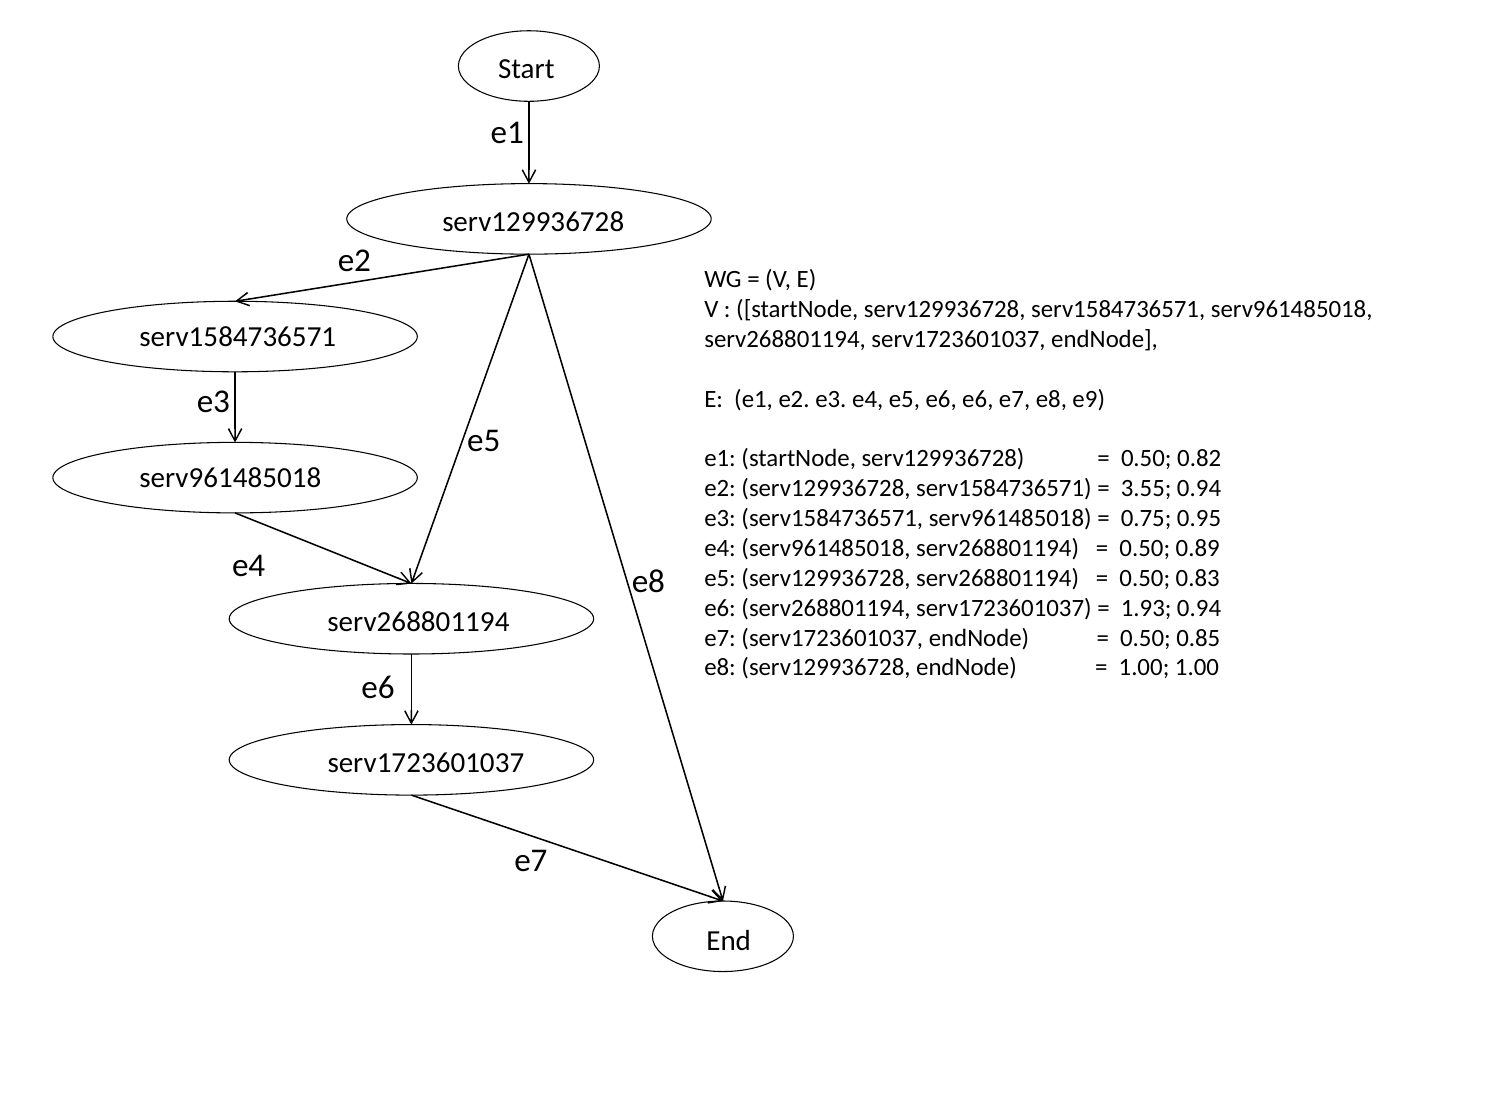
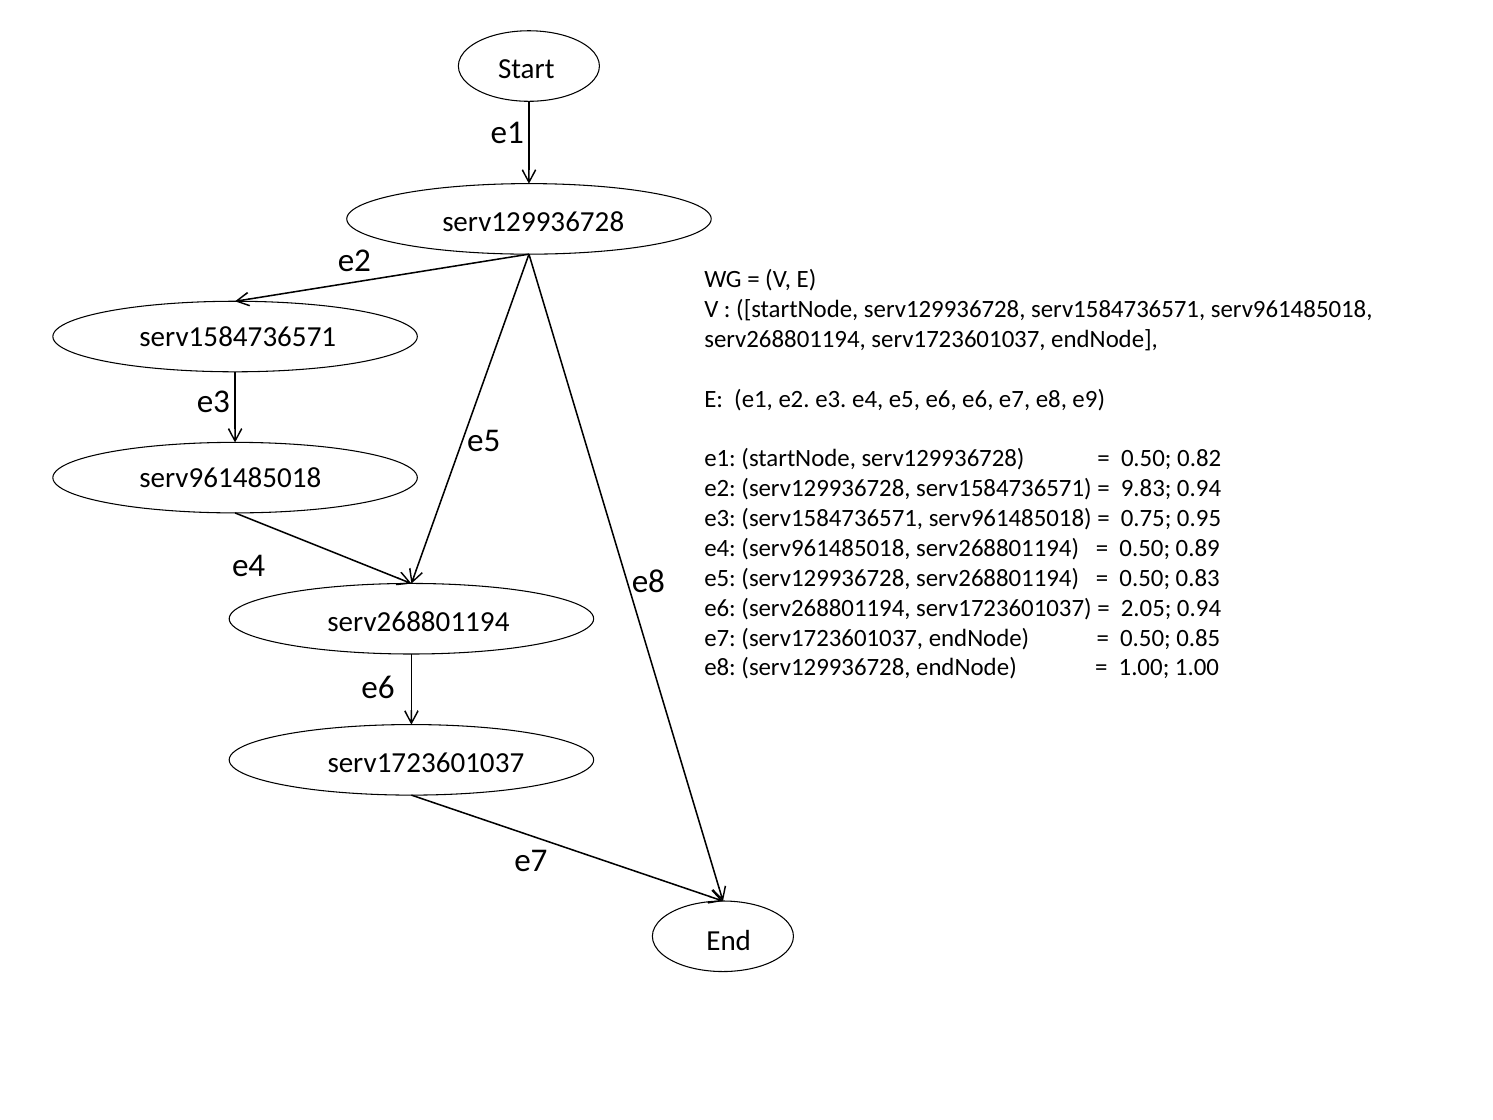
3.55: 3.55 -> 9.83
1.93: 1.93 -> 2.05
